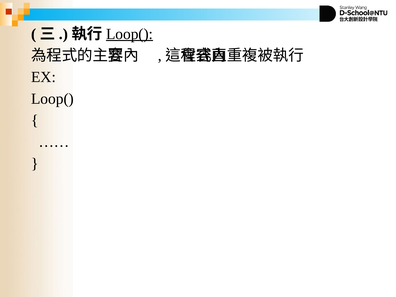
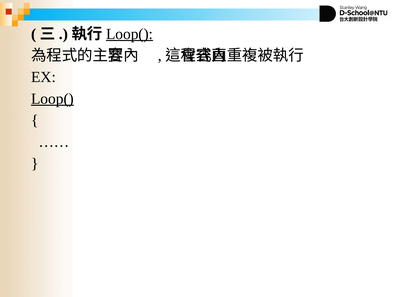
Loop( at (52, 99) underline: none -> present
